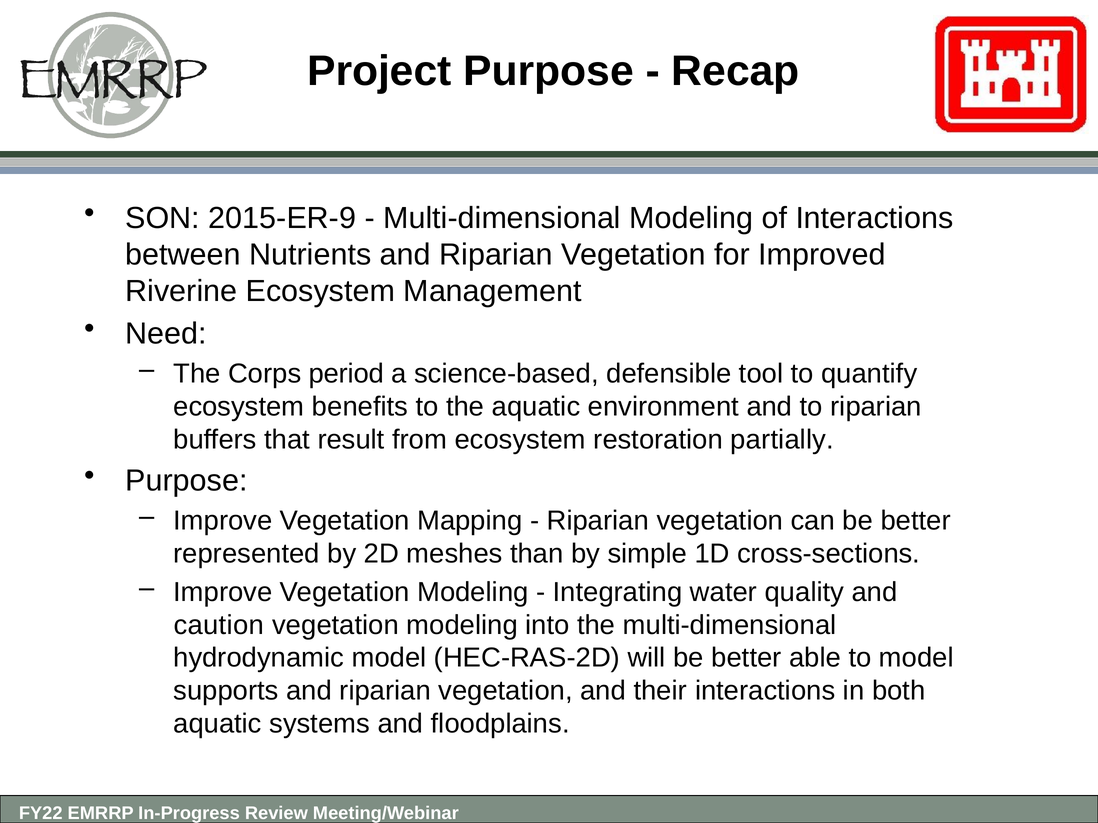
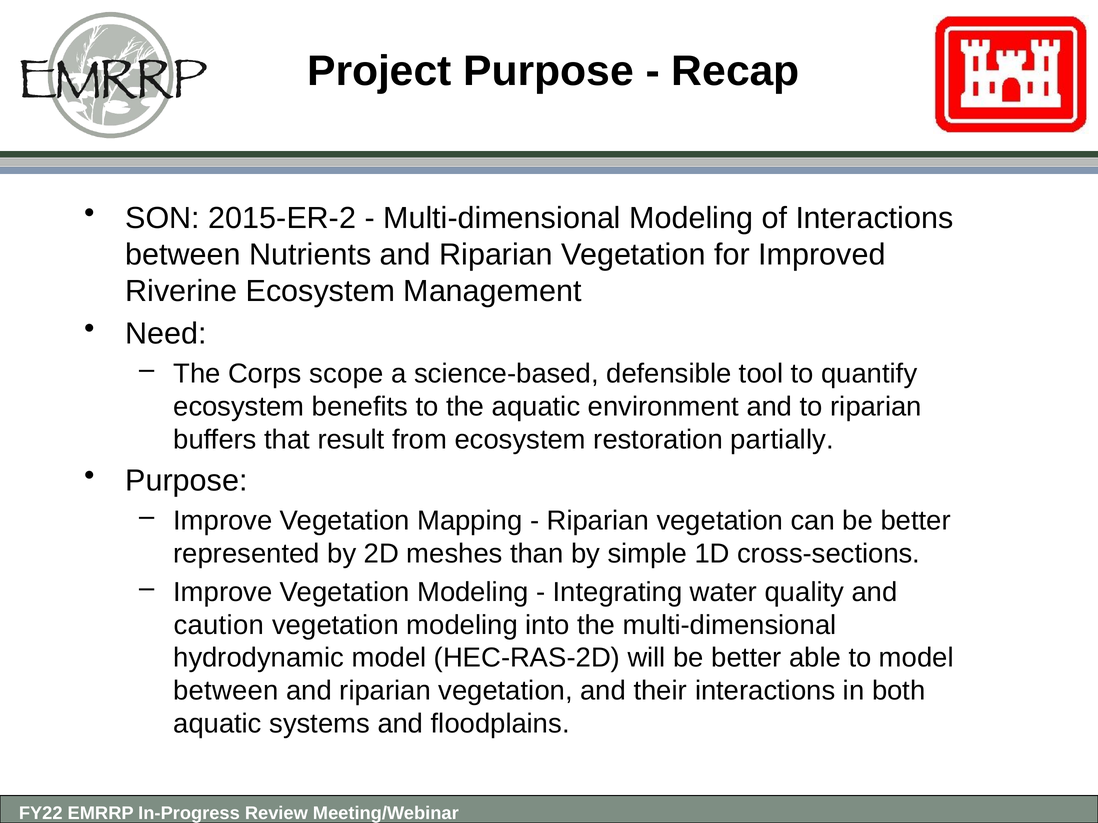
2015-ER-9: 2015-ER-9 -> 2015-ER-2
period: period -> scope
supports at (226, 691): supports -> between
